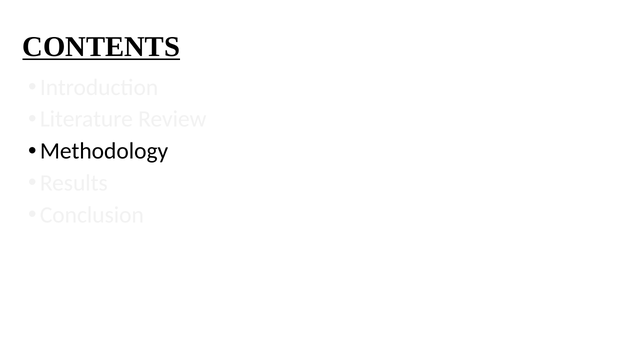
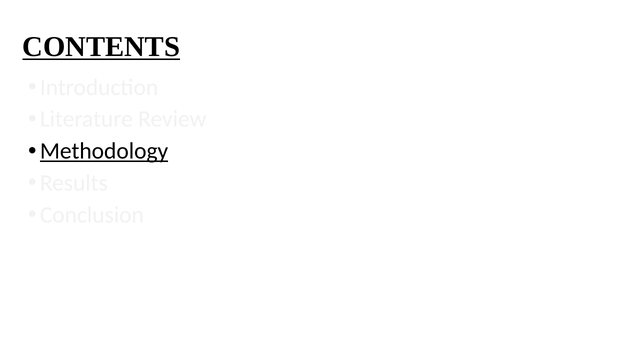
Methodology underline: none -> present
